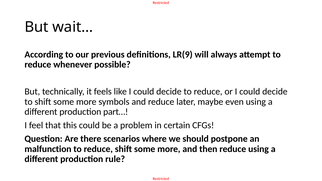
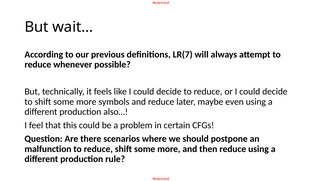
LR(9: LR(9 -> LR(7
part…: part… -> also…
